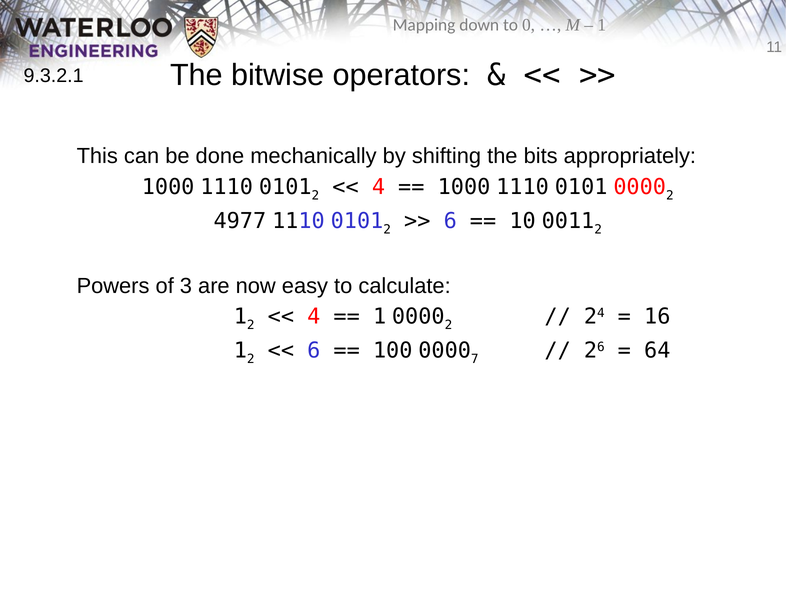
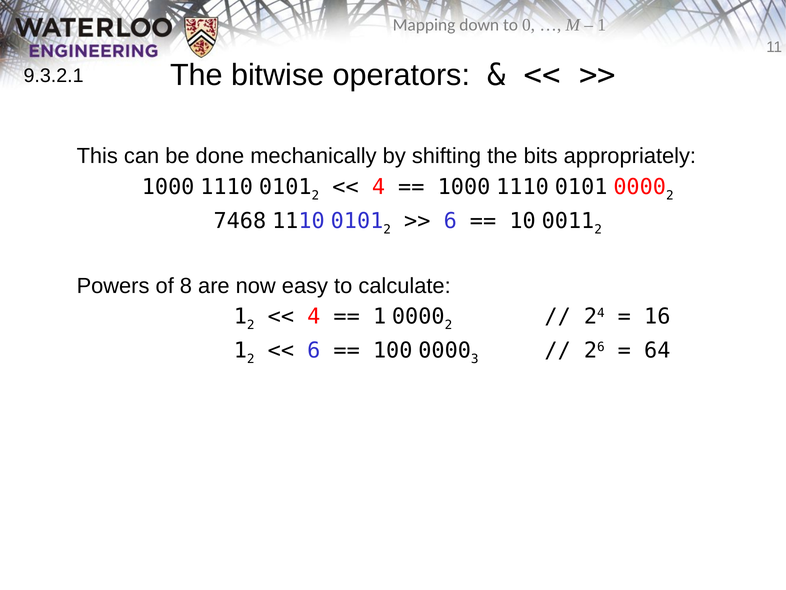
4977: 4977 -> 7468
3: 3 -> 8
7: 7 -> 3
